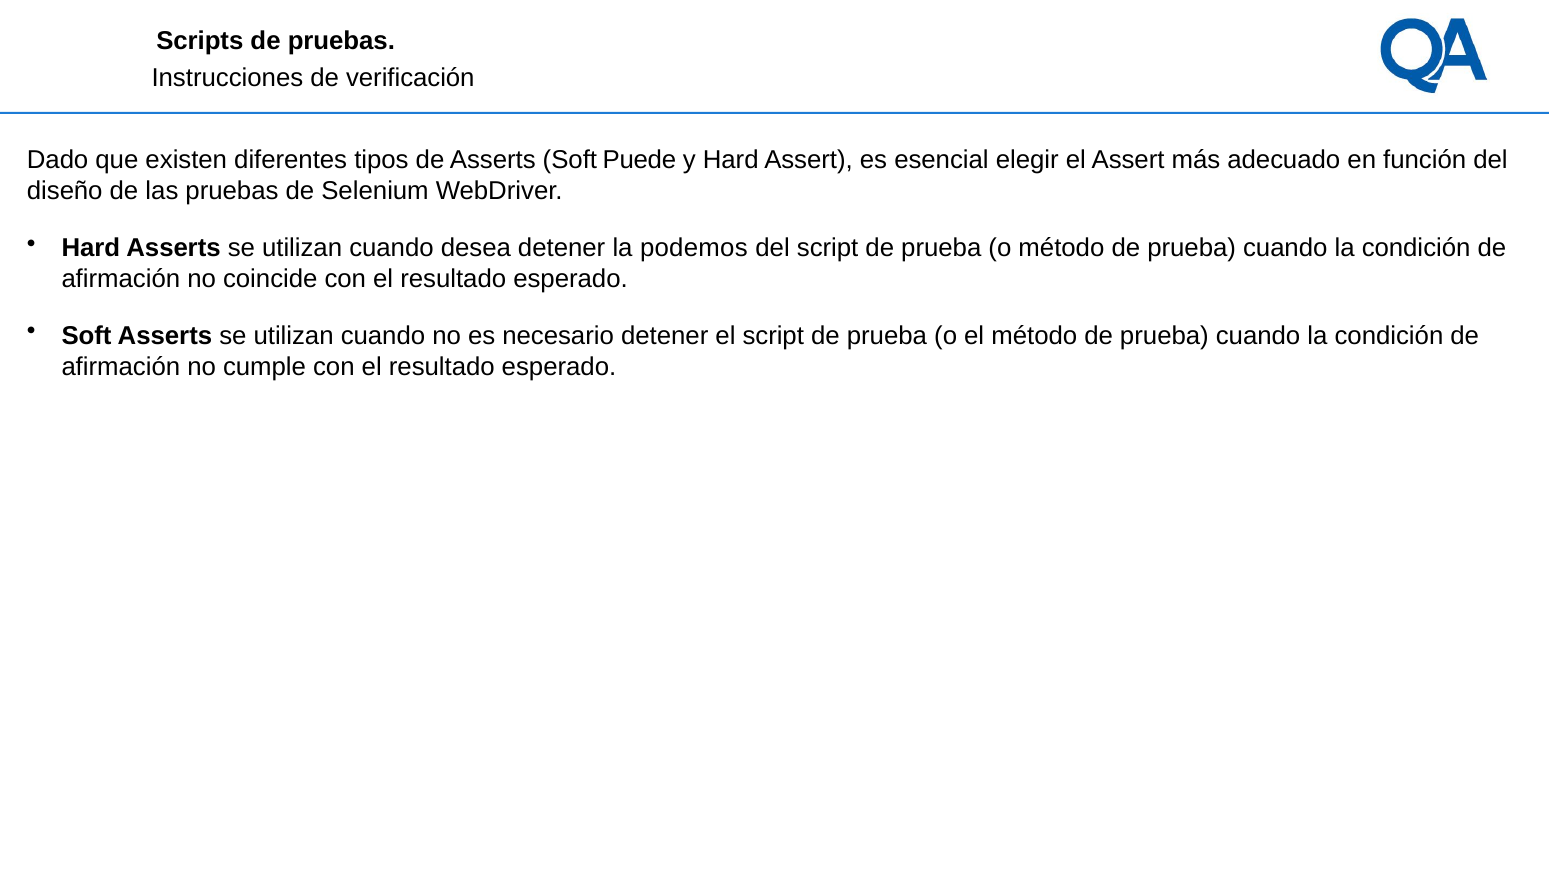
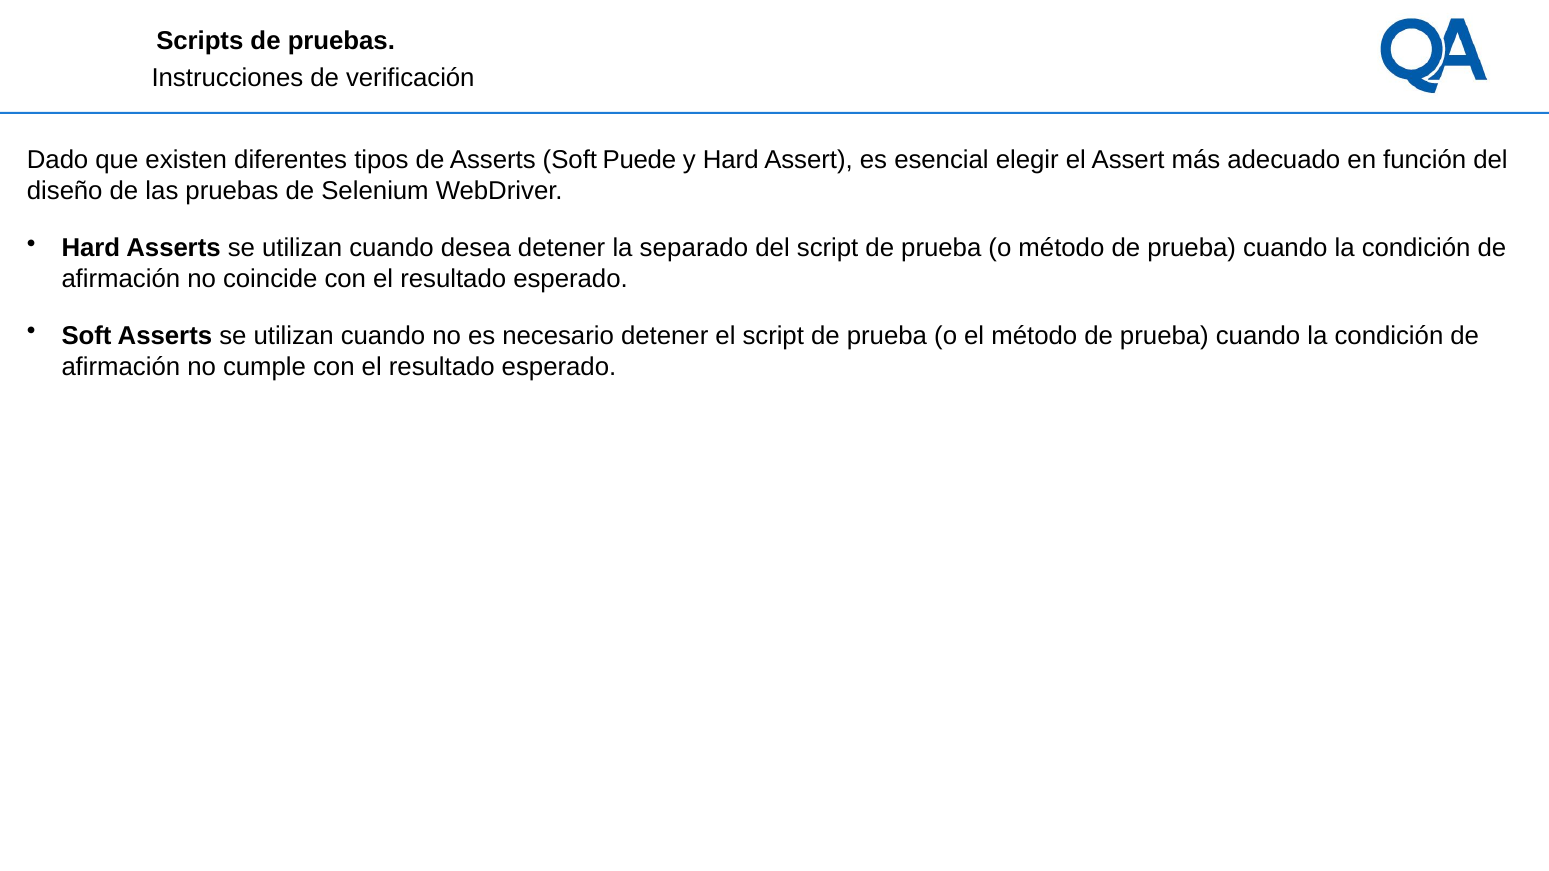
podemos: podemos -> separado
